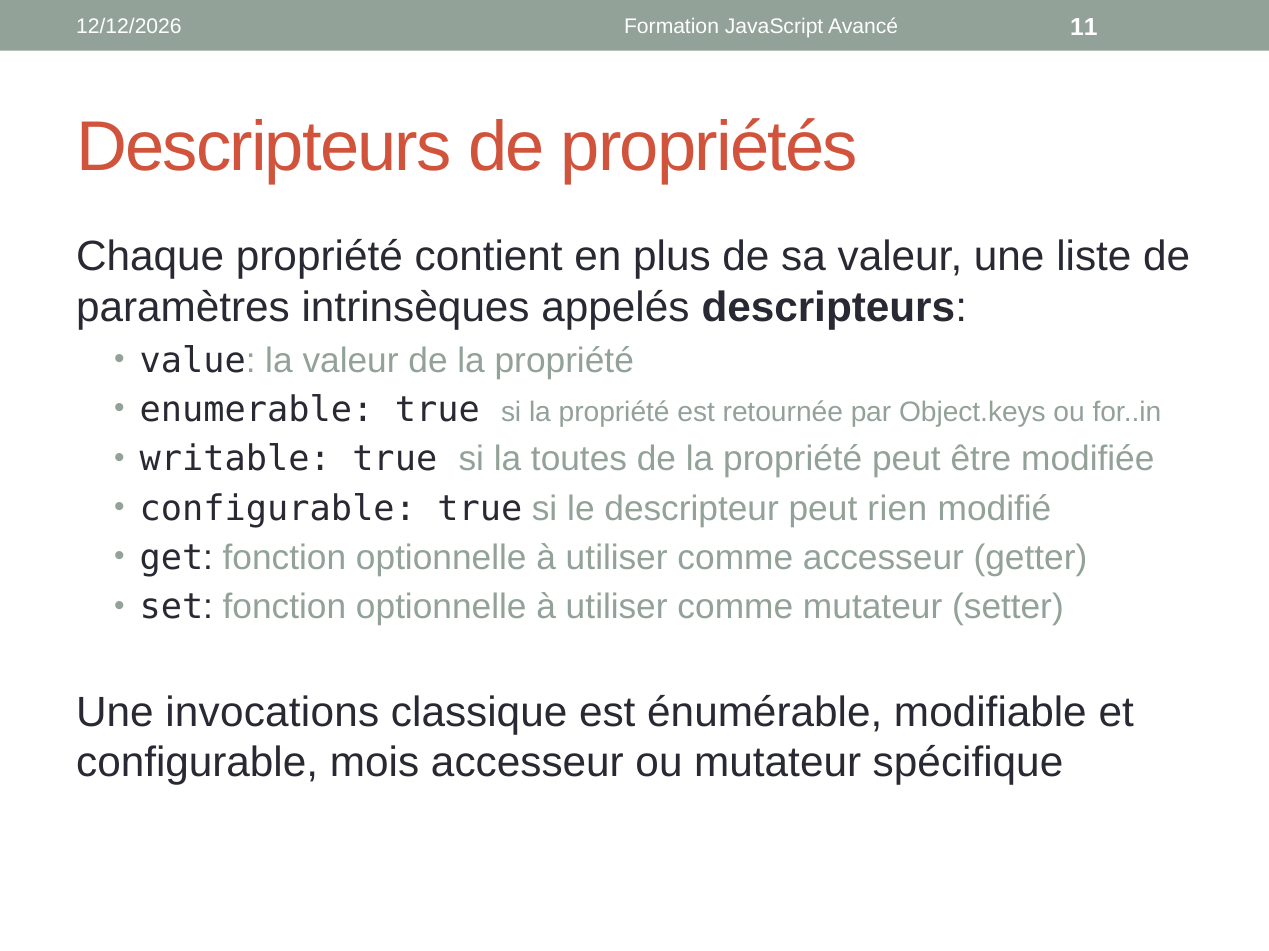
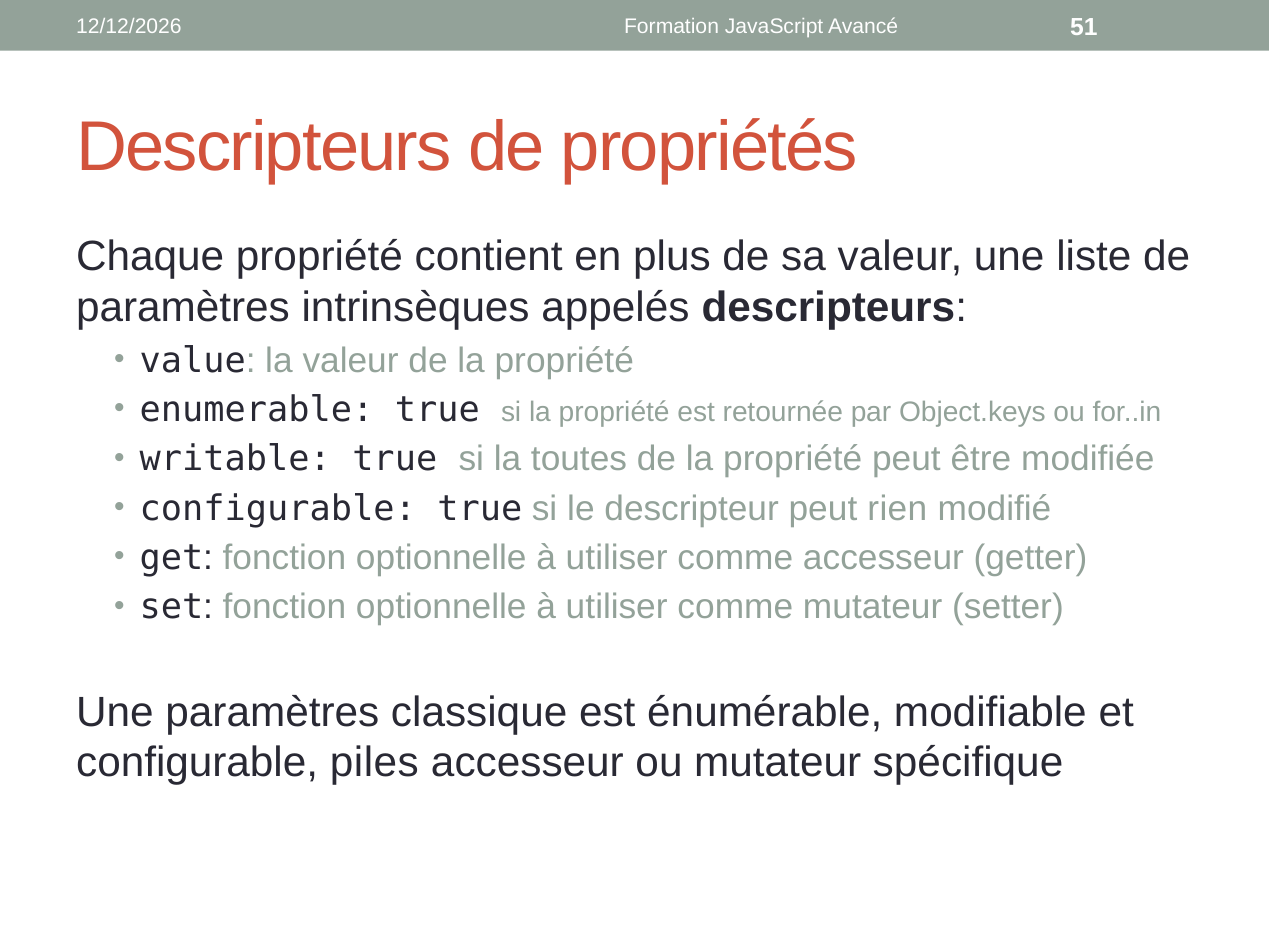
11: 11 -> 51
Une invocations: invocations -> paramètres
mois: mois -> piles
